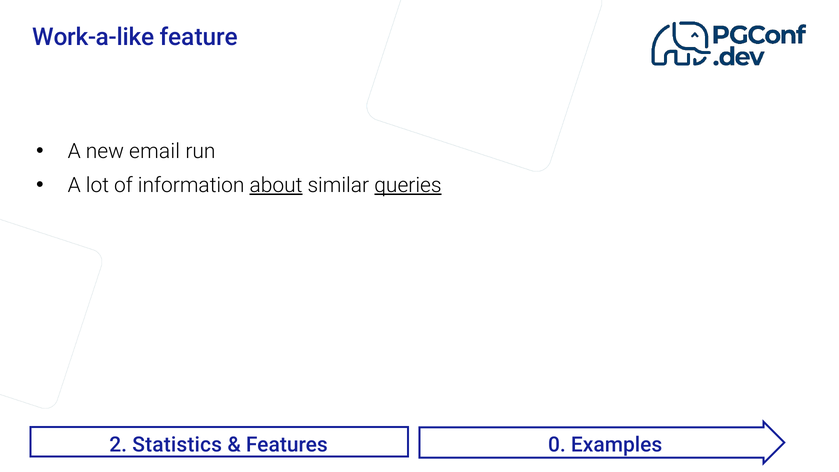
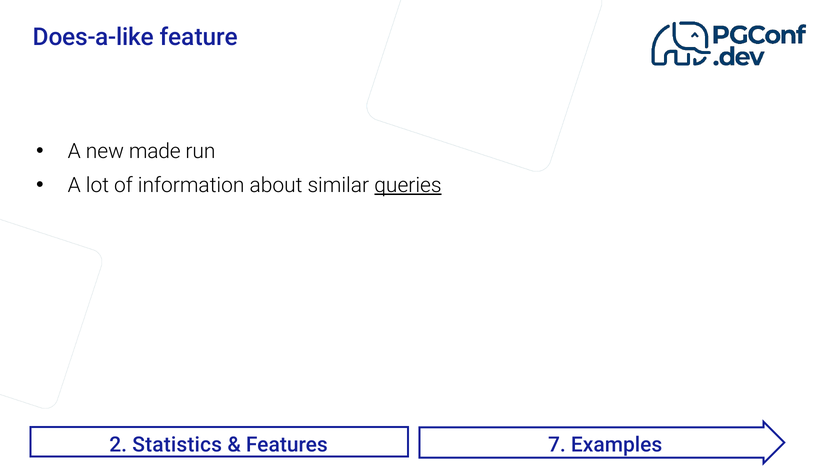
Work-a-like: Work-a-like -> Does-a-like
email: email -> made
about underline: present -> none
0: 0 -> 7
